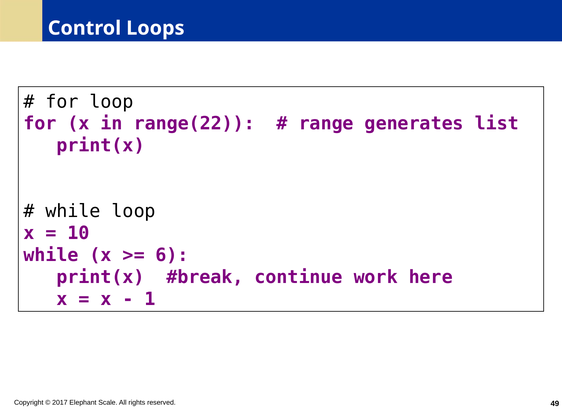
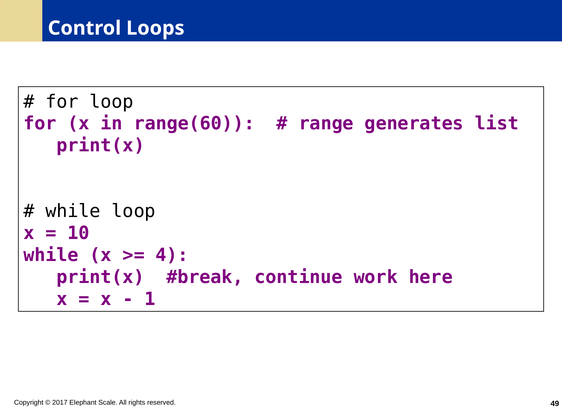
range(22: range(22 -> range(60
6: 6 -> 4
